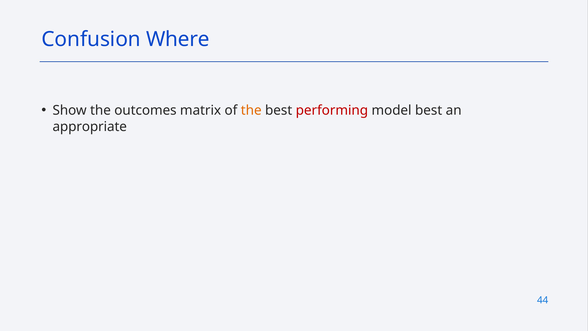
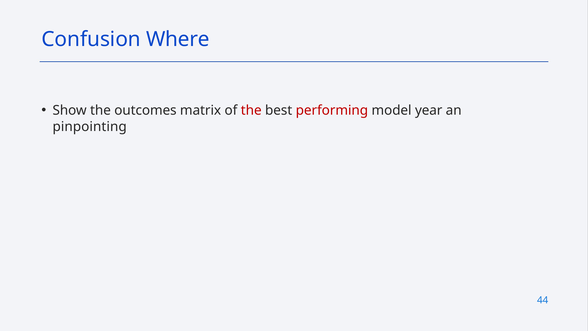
the at (251, 110) colour: orange -> red
model best: best -> year
appropriate: appropriate -> pinpointing
